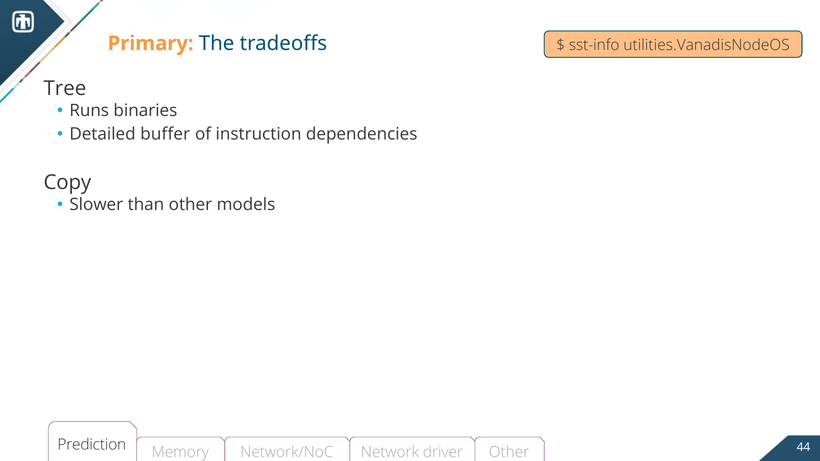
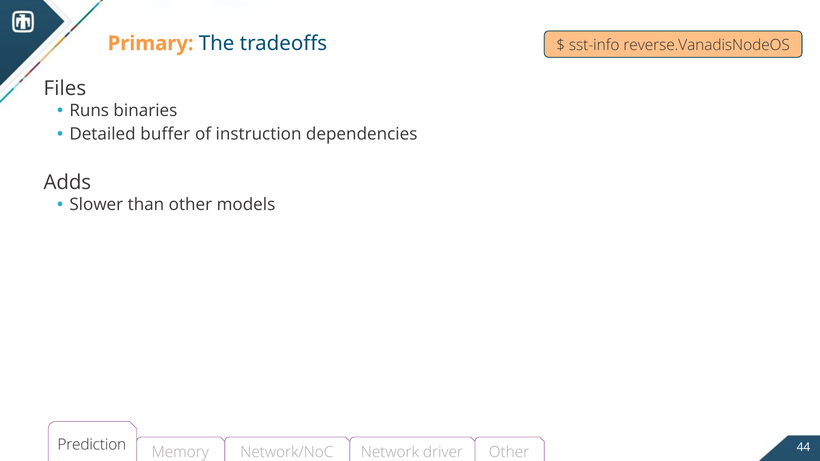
utilities.VanadisNodeOS: utilities.VanadisNodeOS -> reverse.VanadisNodeOS
Tree: Tree -> Files
Copy: Copy -> Adds
